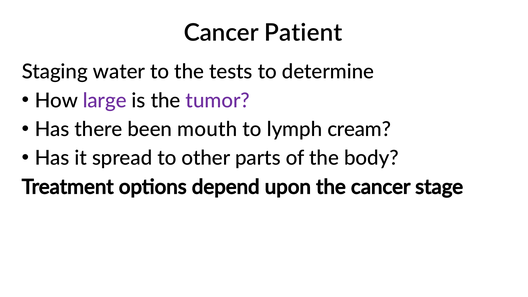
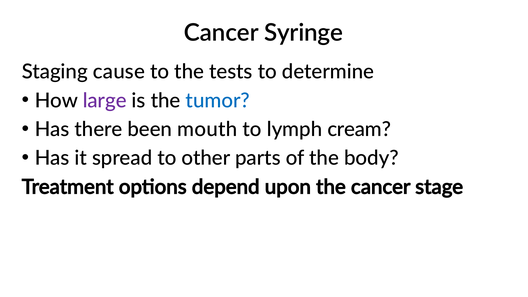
Patient: Patient -> Syringe
water: water -> cause
tumor colour: purple -> blue
